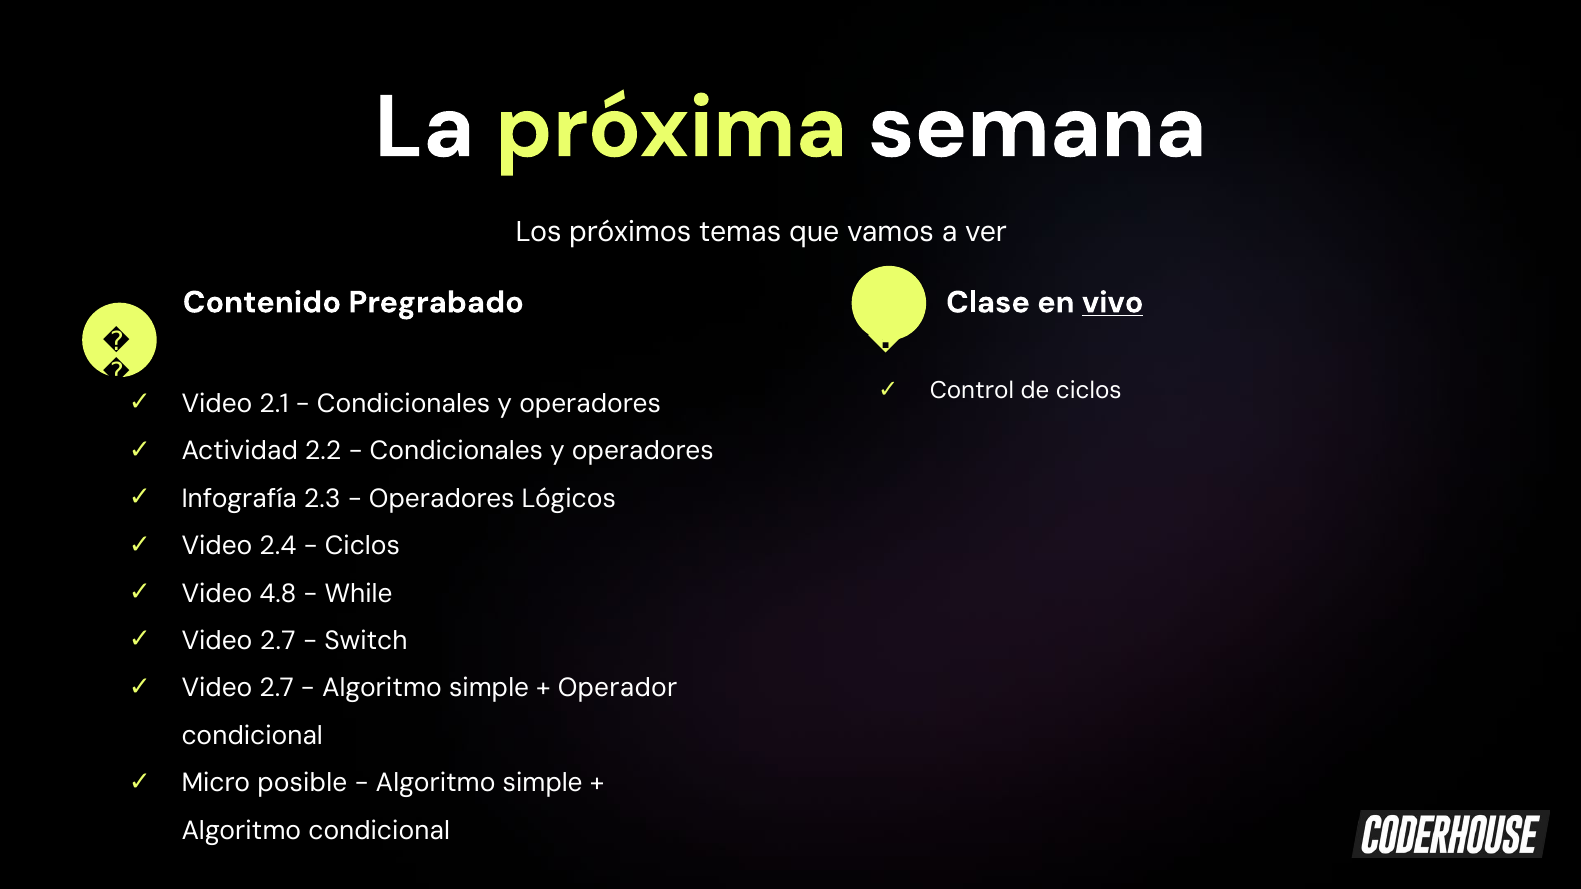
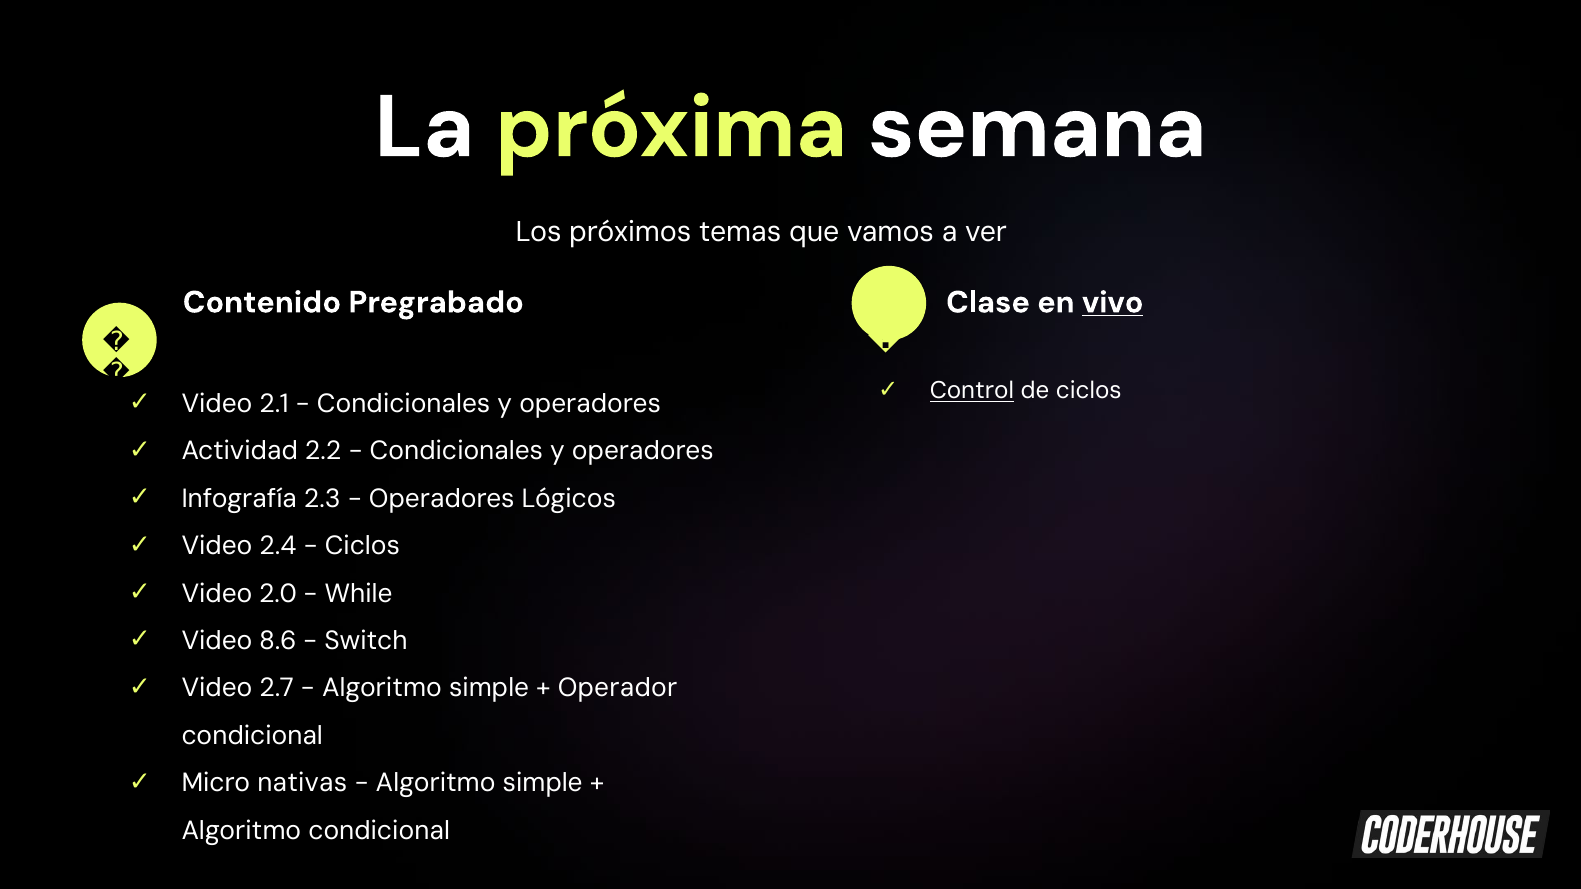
Control underline: none -> present
4.8: 4.8 -> 2.0
2.7 at (278, 641): 2.7 -> 8.6
posible: posible -> nativas
